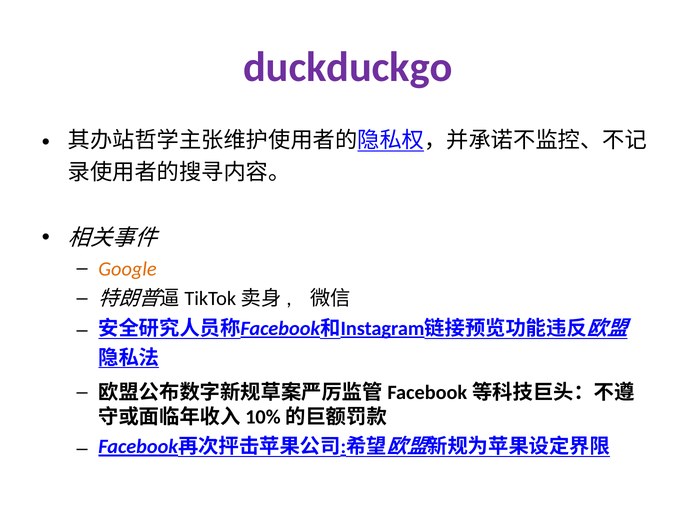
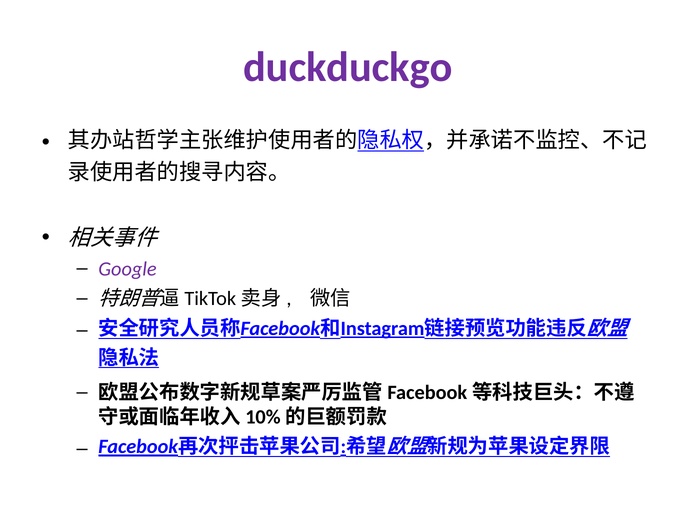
Google colour: orange -> purple
